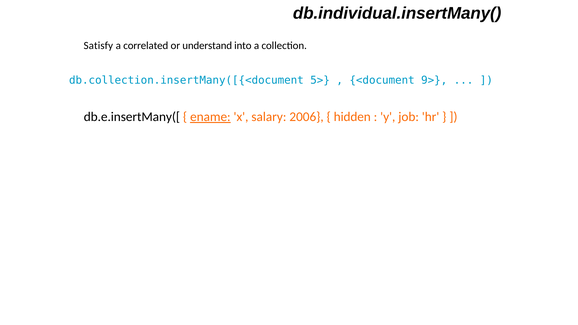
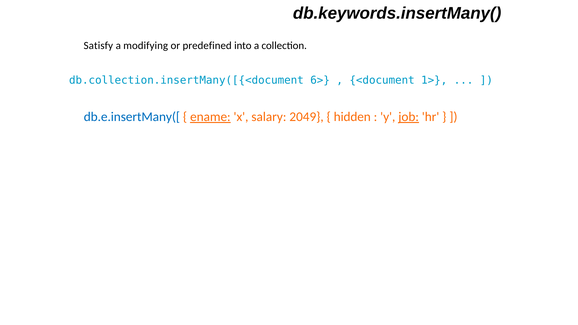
db.individual.insertMany(: db.individual.insertMany( -> db.keywords.insertMany(
correlated: correlated -> modifying
understand: understand -> predefined
5>: 5> -> 6>
9>: 9> -> 1>
db.e.insertMany([ colour: black -> blue
2006: 2006 -> 2049
job underline: none -> present
